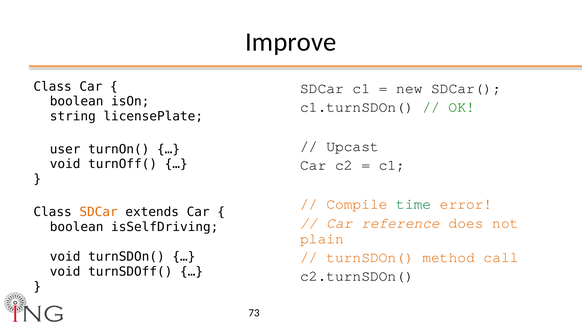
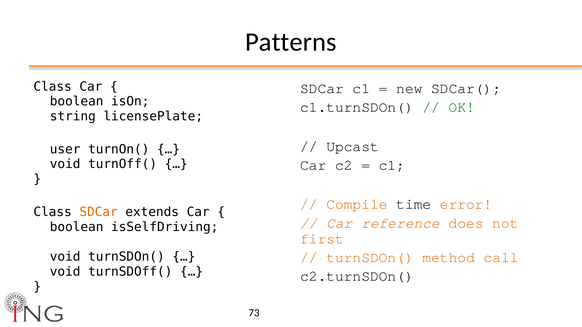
Improve: Improve -> Patterns
time colour: green -> black
plain: plain -> first
